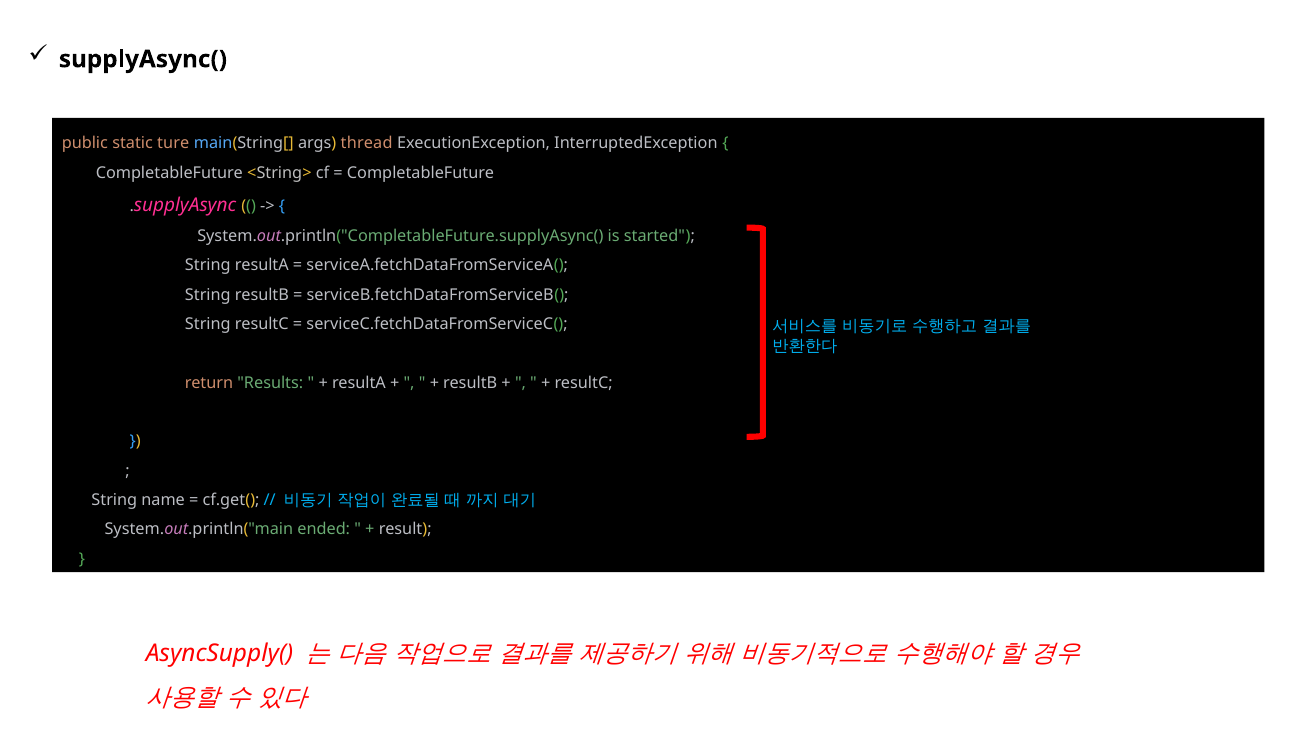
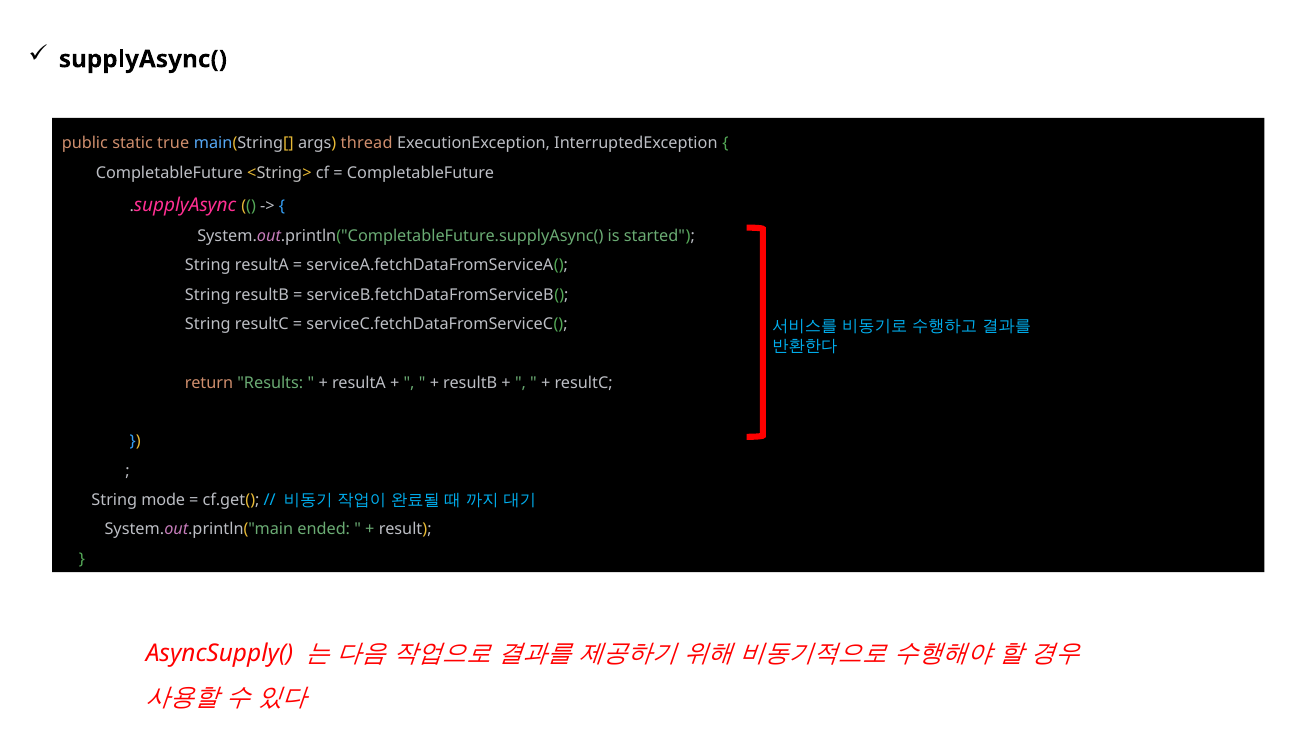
ture: ture -> true
name: name -> mode
